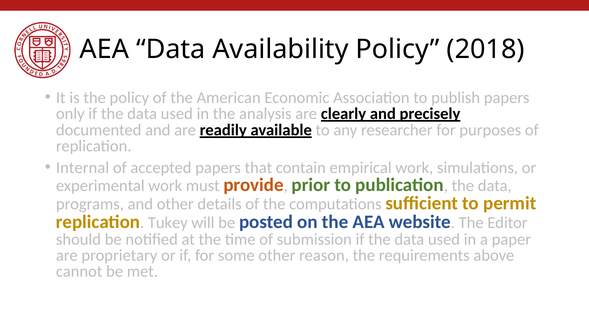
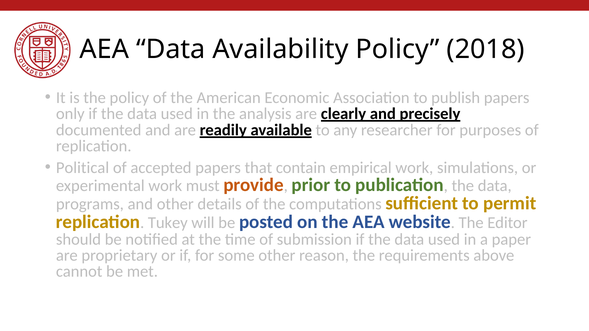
Internal: Internal -> Political
